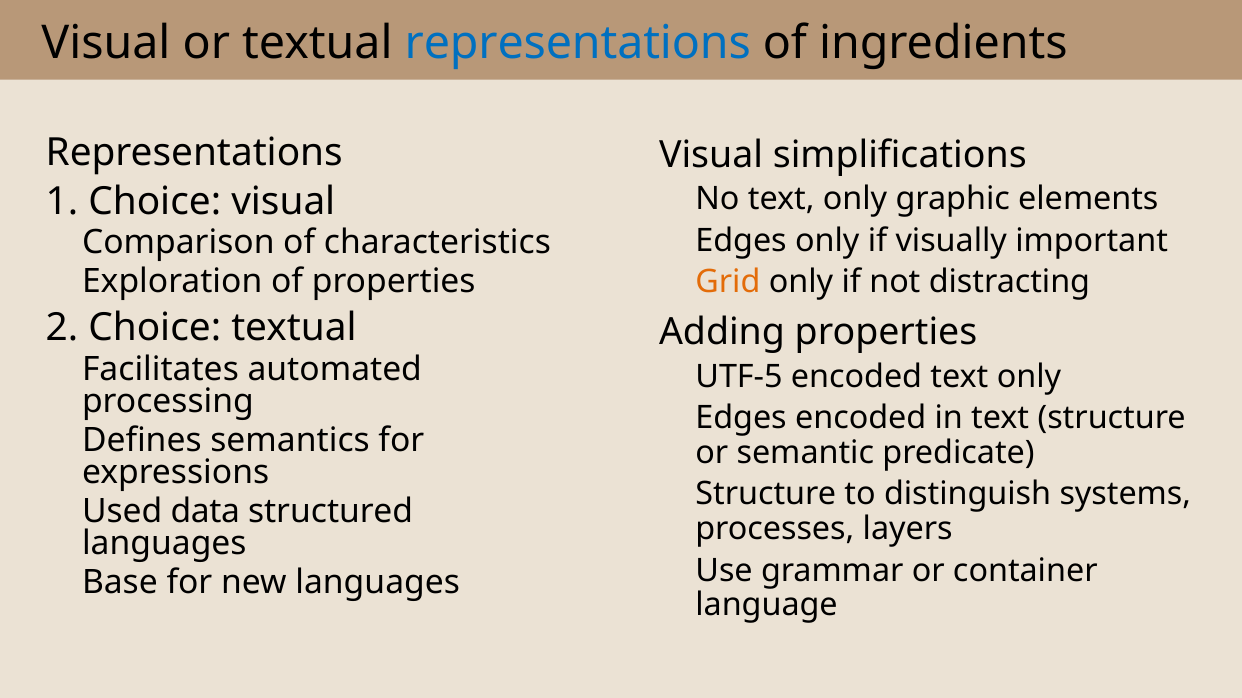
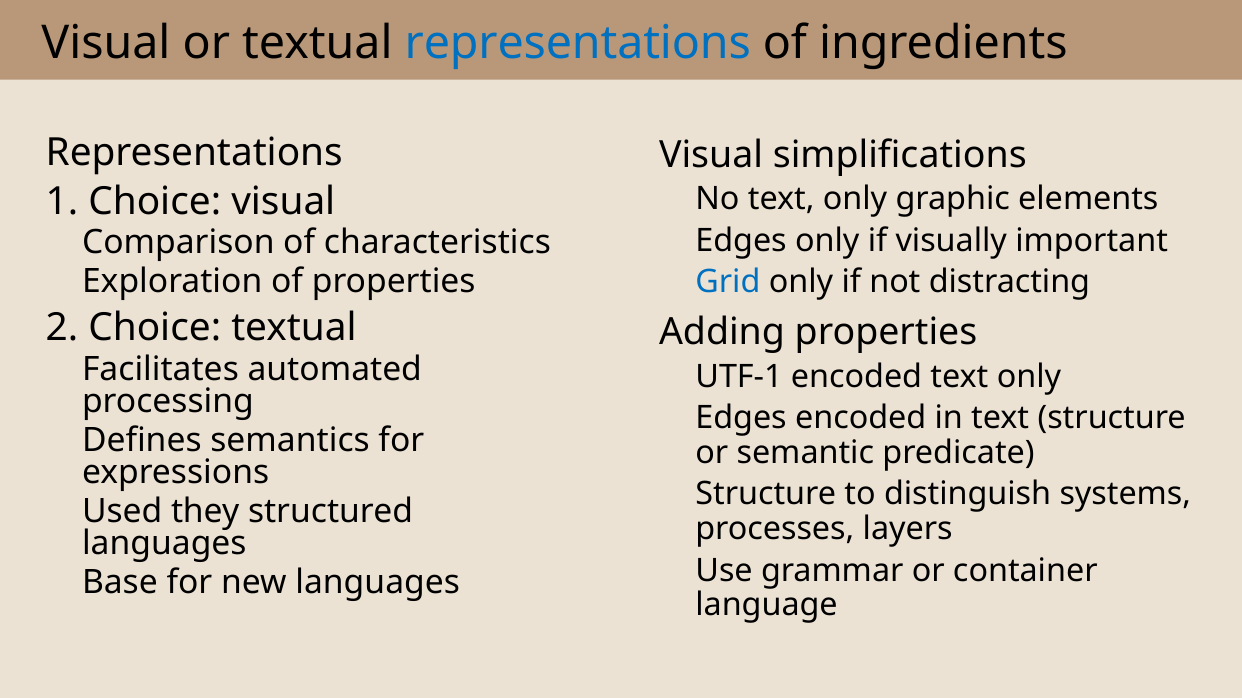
Grid colour: orange -> blue
UTF-5: UTF-5 -> UTF-1
data: data -> they
